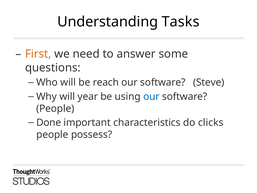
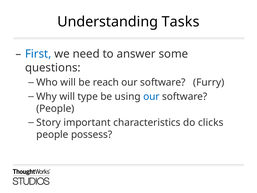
First colour: orange -> blue
Steve: Steve -> Furry
year: year -> type
Done: Done -> Story
